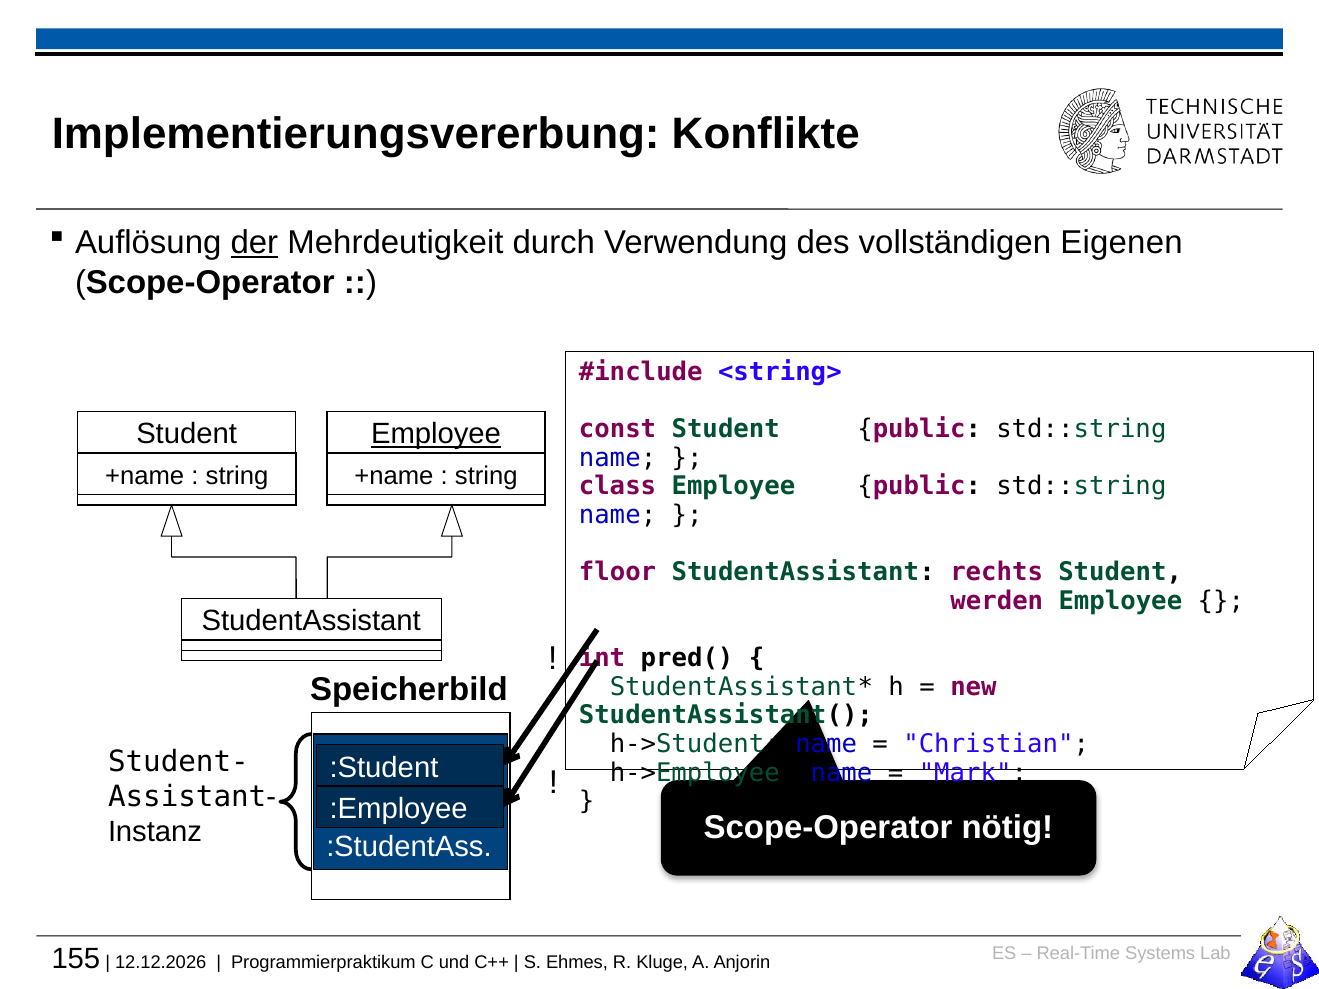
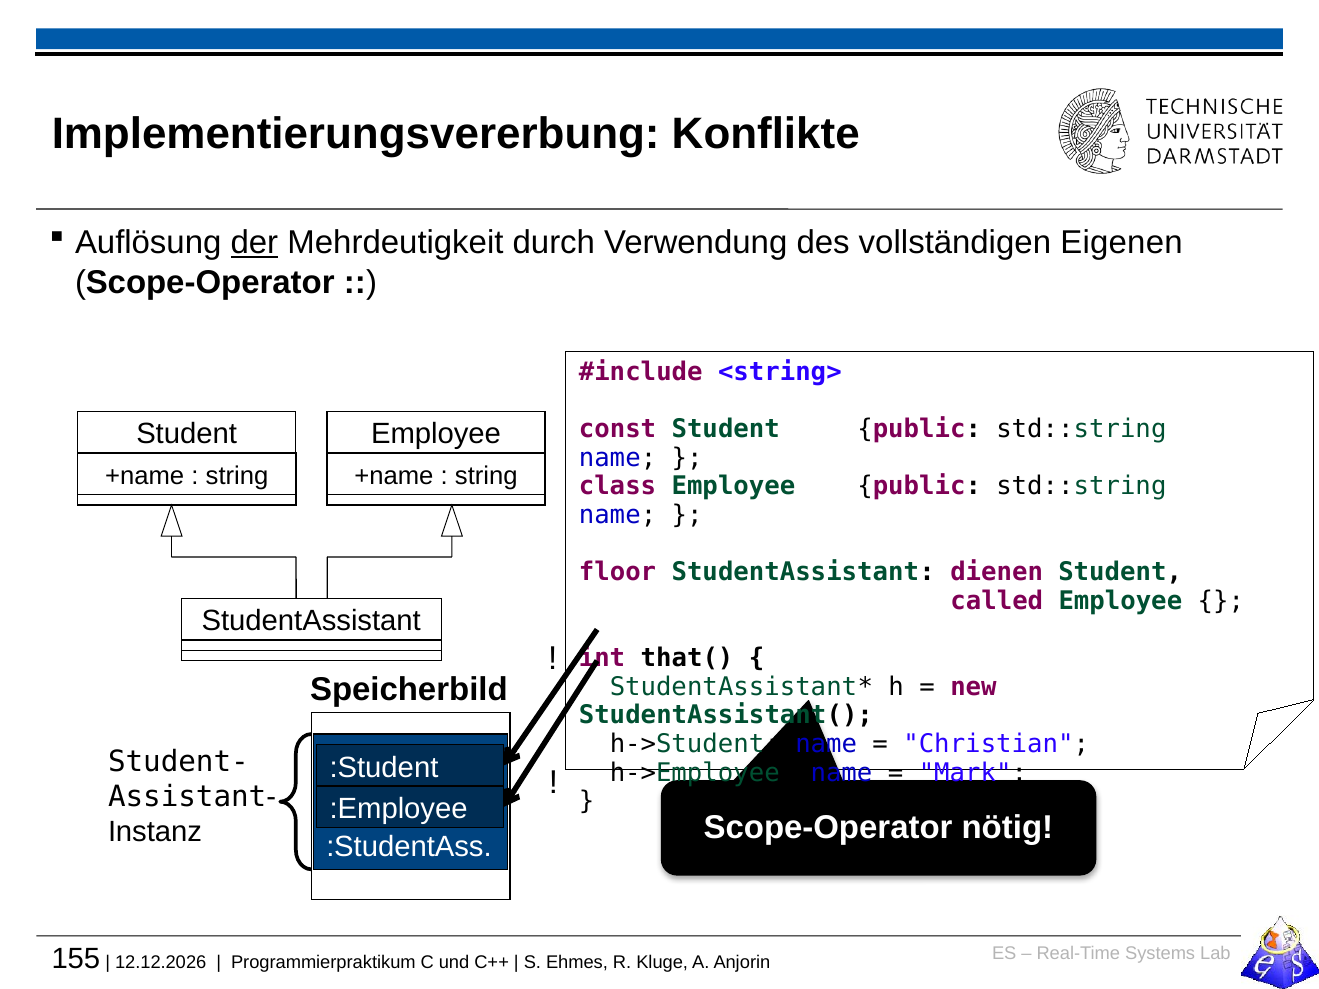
Employee at (436, 434) underline: present -> none
rechts: rechts -> dienen
werden: werden -> called
pred(: pred( -> that(
